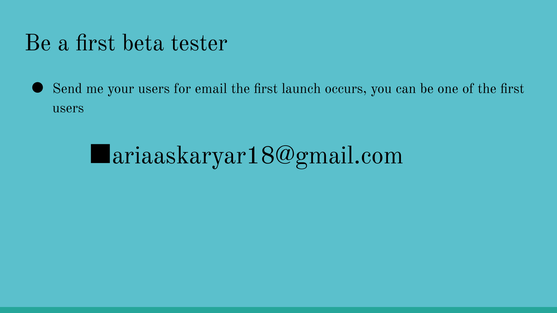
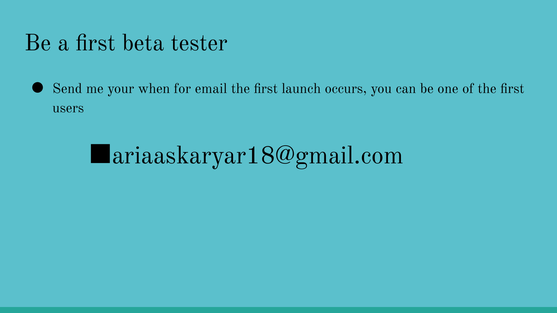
your users: users -> when
